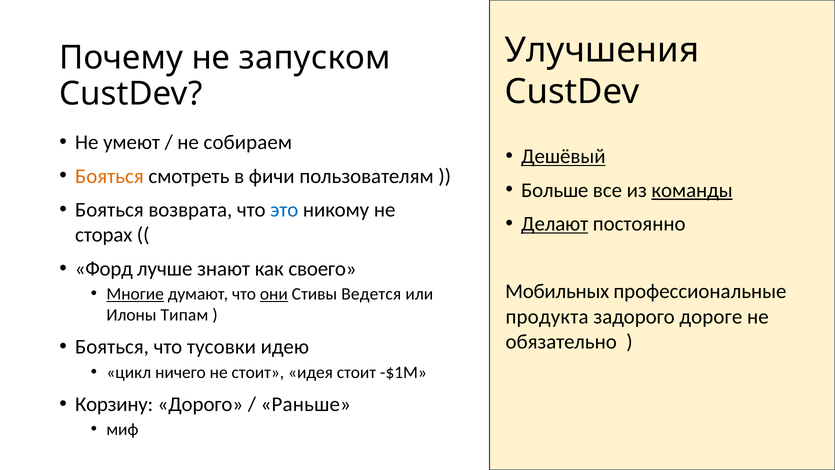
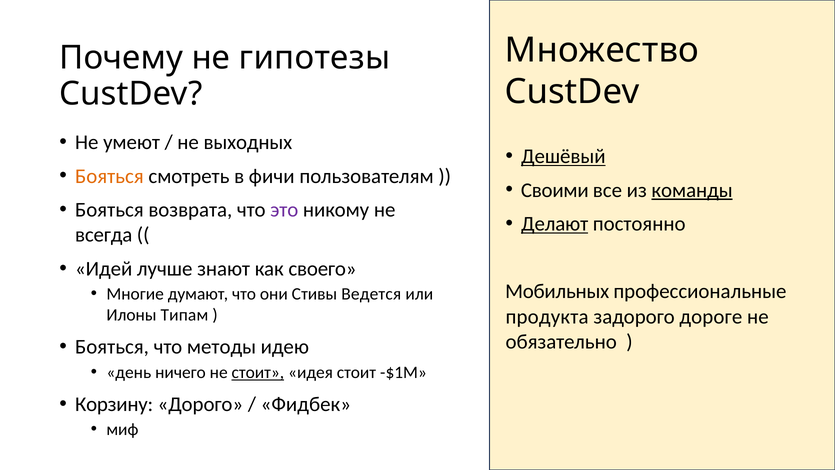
Улучшения: Улучшения -> Множество
запуском: запуском -> гипотезы
собираем: собираем -> выходных
Больше: Больше -> Своими
это colour: blue -> purple
сторах: сторах -> всегда
Форд: Форд -> Идей
Многие underline: present -> none
они underline: present -> none
тусовки: тусовки -> методы
цикл: цикл -> день
стоит at (258, 372) underline: none -> present
Раньше: Раньше -> Фидбек
